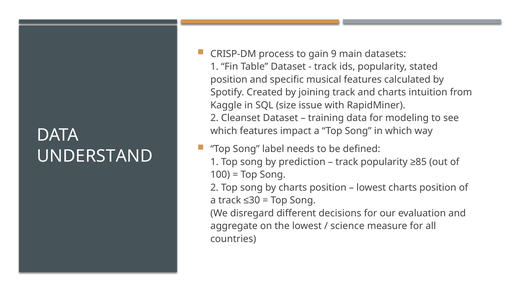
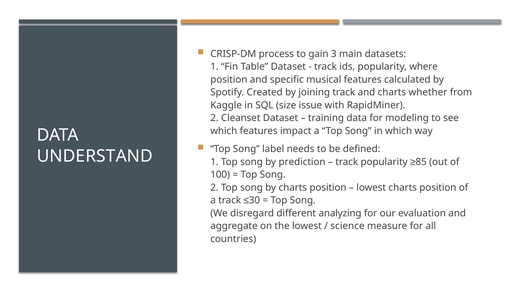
9: 9 -> 3
stated: stated -> where
intuition: intuition -> whether
decisions: decisions -> analyzing
